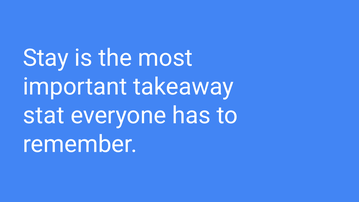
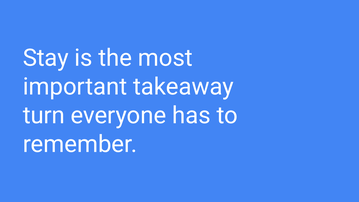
stat: stat -> turn
